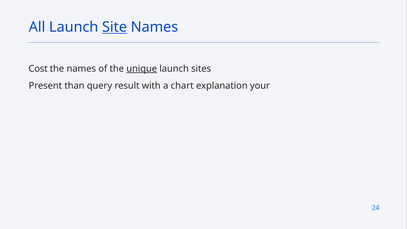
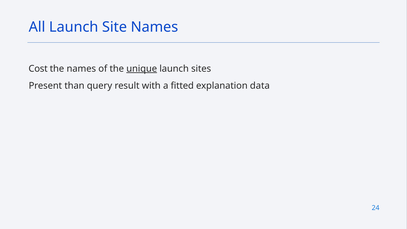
Site underline: present -> none
chart: chart -> fitted
your: your -> data
